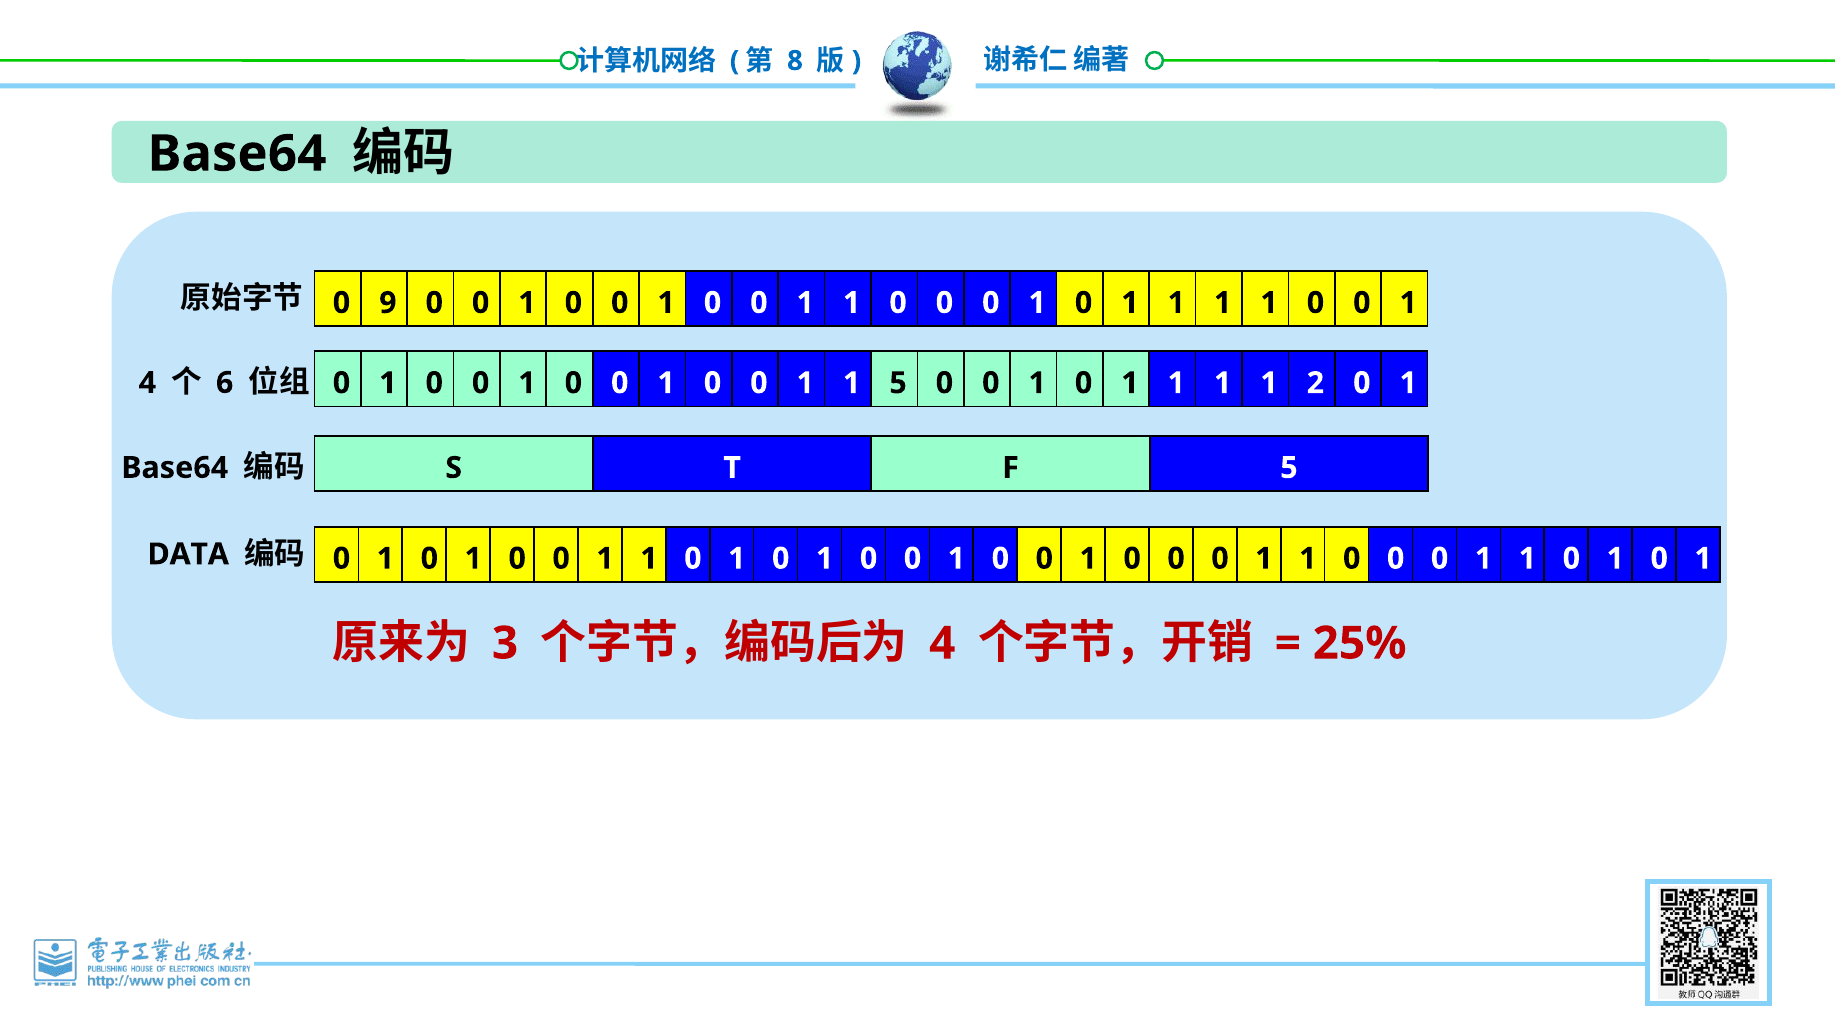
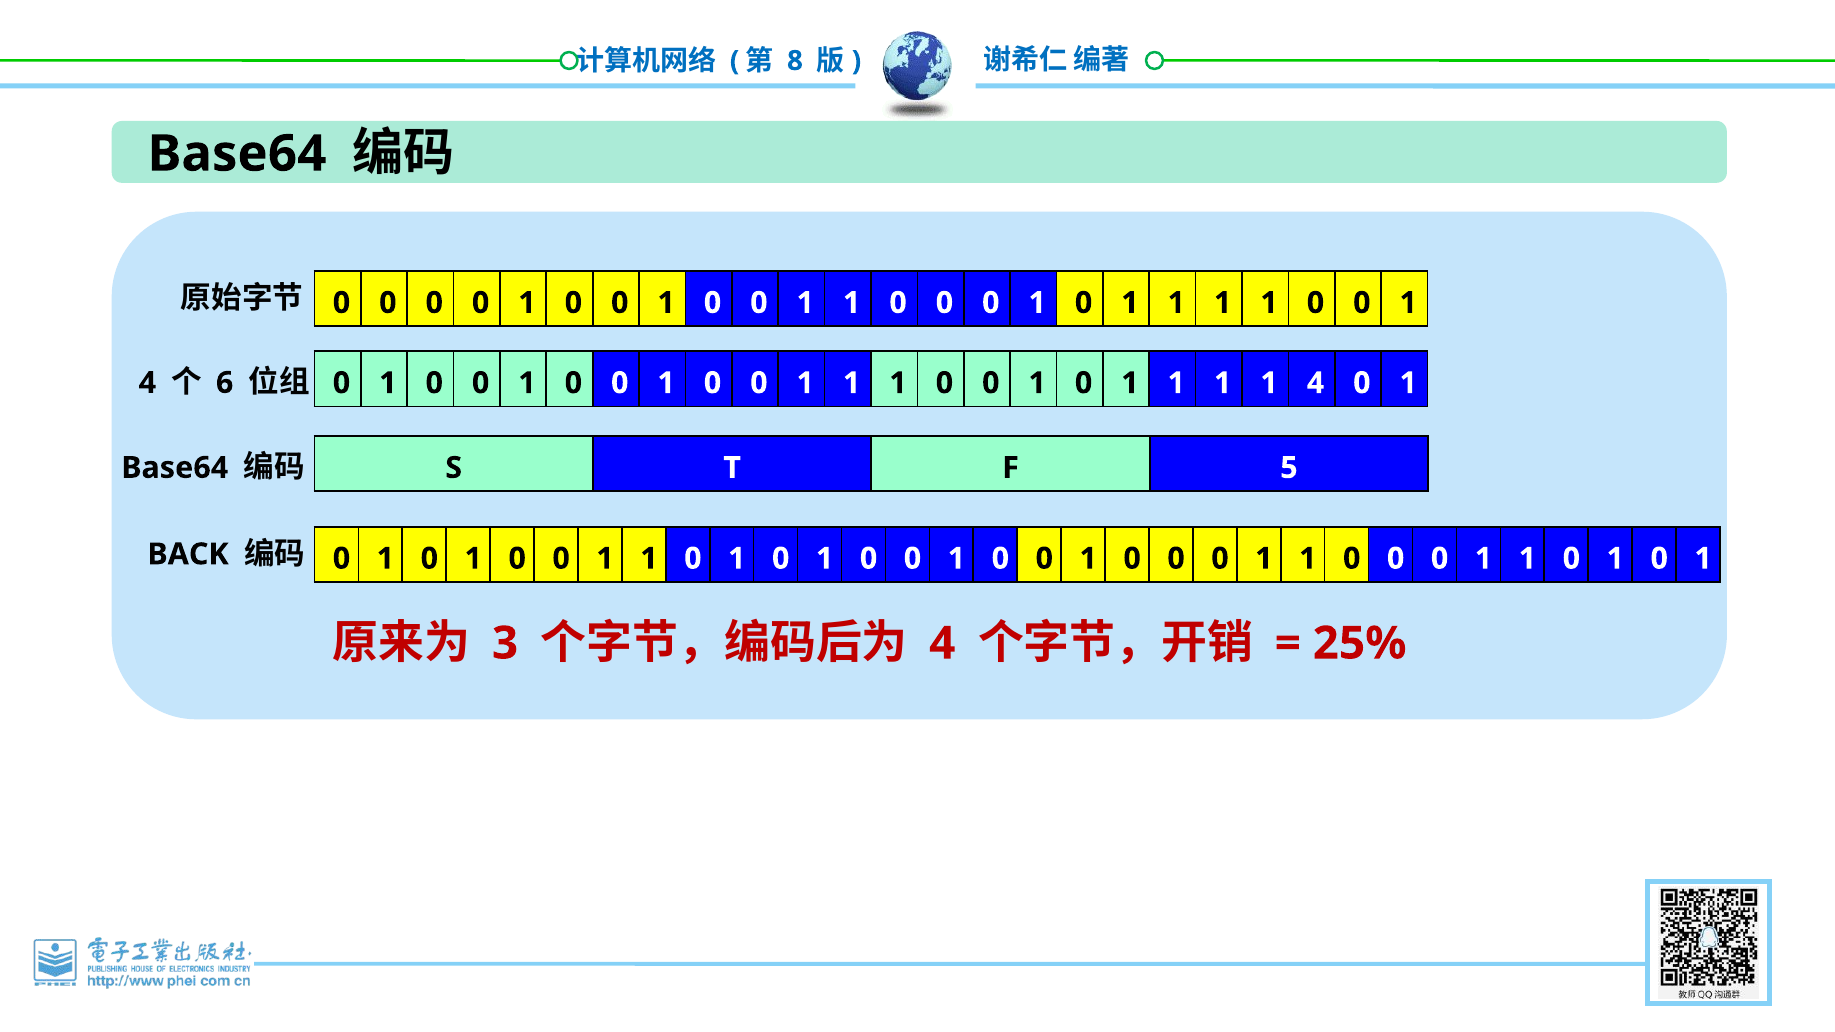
9 at (388, 303): 9 -> 0
5 at (898, 383): 5 -> 1
1 1 2: 2 -> 4
DATA: DATA -> BACK
